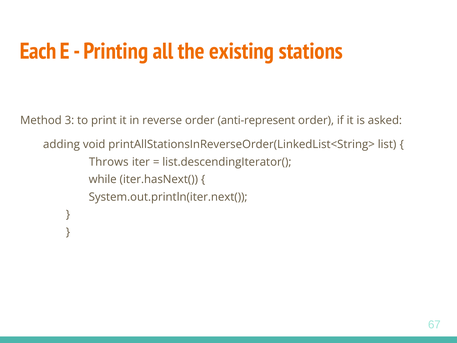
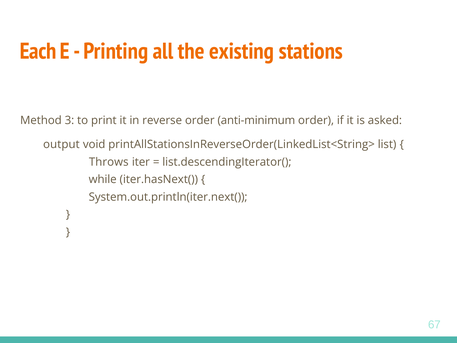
anti-represent: anti-represent -> anti-minimum
adding: adding -> output
